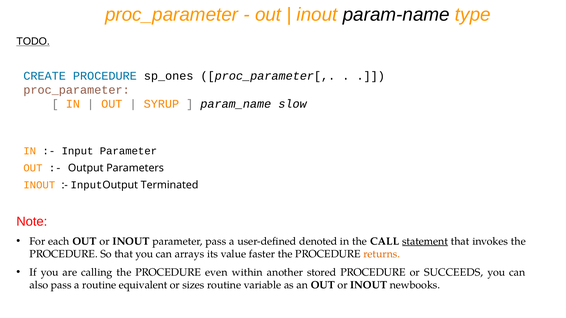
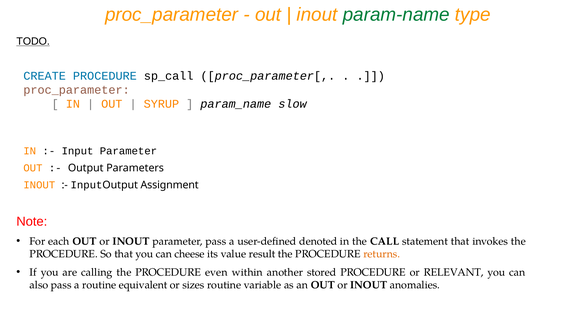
param-name colour: black -> green
sp_ones: sp_ones -> sp_call
Terminated: Terminated -> Assignment
statement underline: present -> none
arrays: arrays -> cheese
faster: faster -> result
SUCCEEDS: SUCCEEDS -> RELEVANT
newbooks: newbooks -> anomalies
